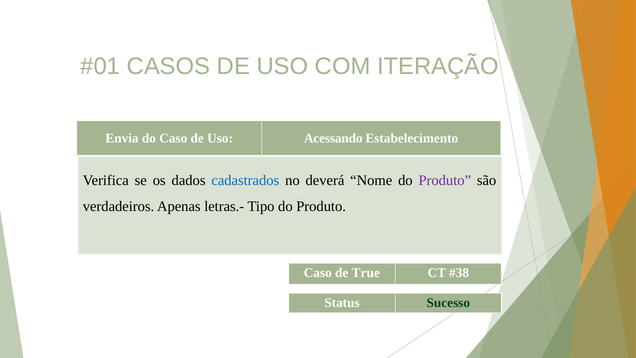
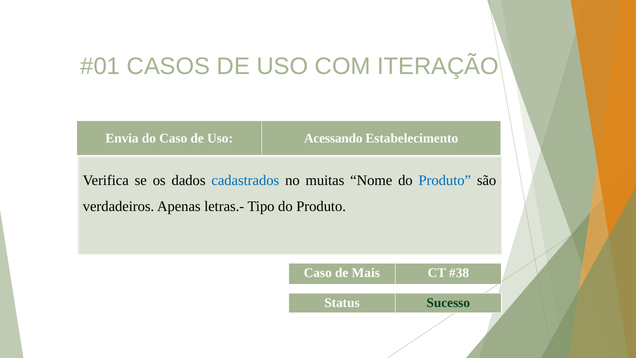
deverá: deverá -> muitas
Produto at (445, 180) colour: purple -> blue
True: True -> Mais
